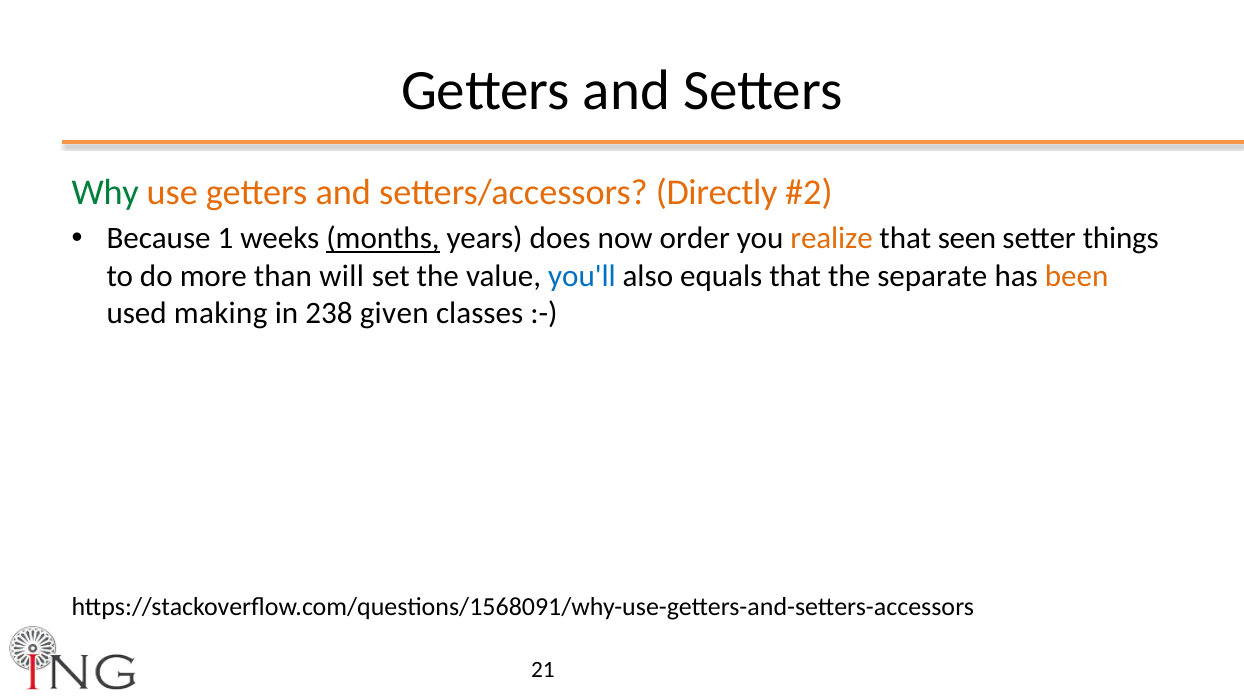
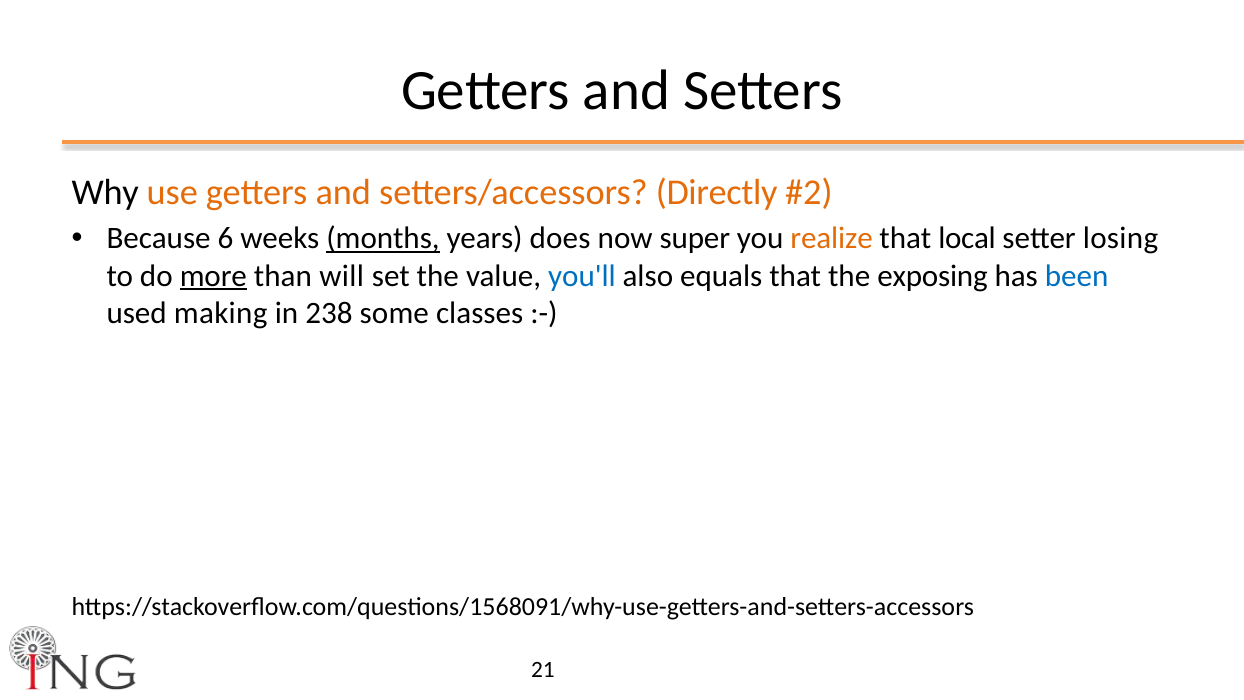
Why colour: green -> black
1: 1 -> 6
order: order -> super
seen: seen -> local
things: things -> losing
more underline: none -> present
separate: separate -> exposing
been colour: orange -> blue
given: given -> some
